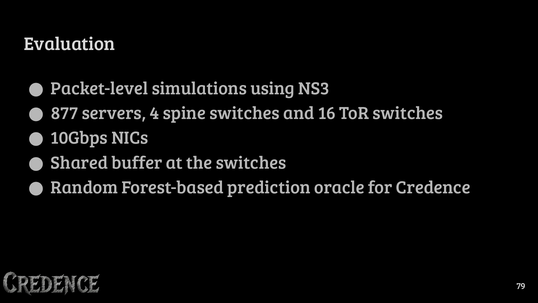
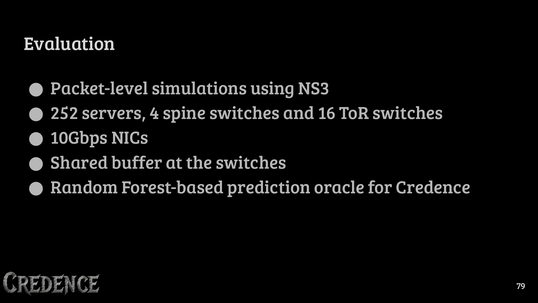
877: 877 -> 252
